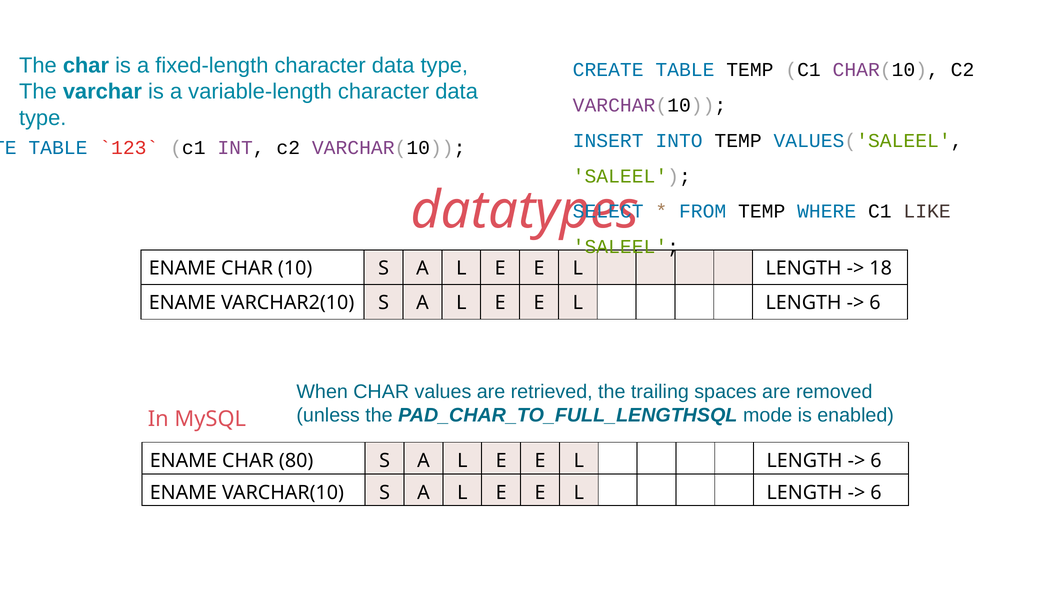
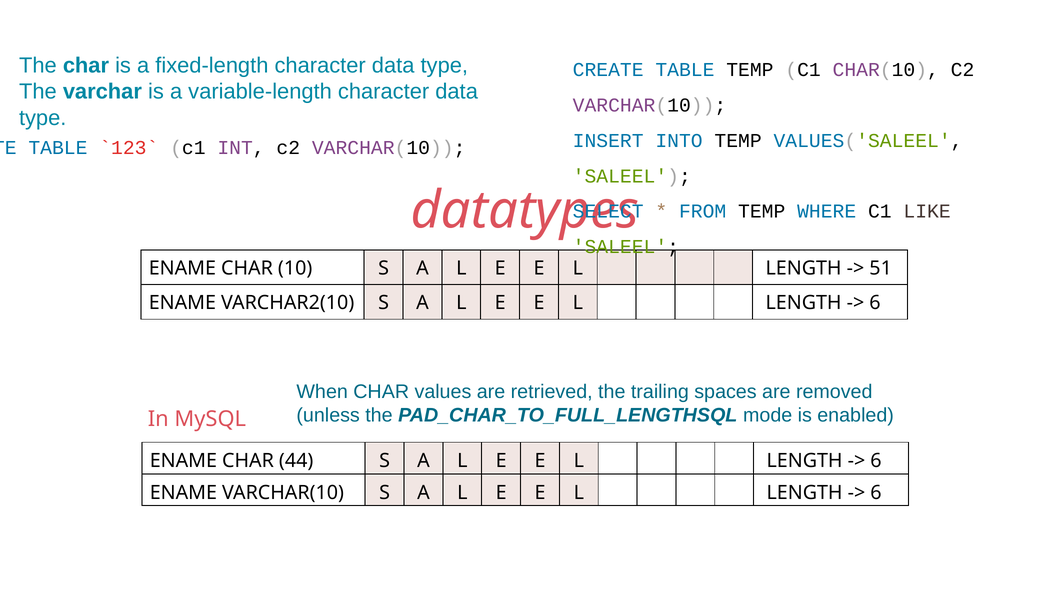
18: 18 -> 51
80: 80 -> 44
